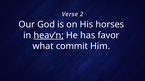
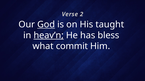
God underline: none -> present
horses: horses -> taught
favor: favor -> bless
